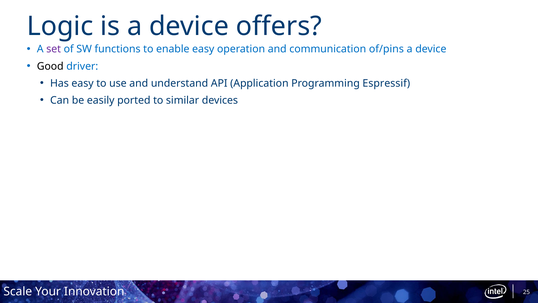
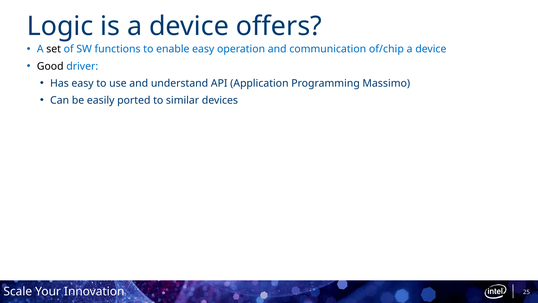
set colour: purple -> black
of/pins: of/pins -> of/chip
Espressif: Espressif -> Massimo
